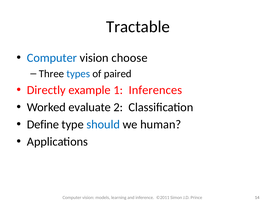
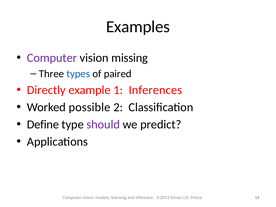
Tractable: Tractable -> Examples
Computer at (52, 58) colour: blue -> purple
choose: choose -> missing
evaluate: evaluate -> possible
should colour: blue -> purple
human: human -> predict
